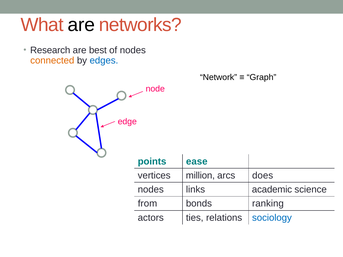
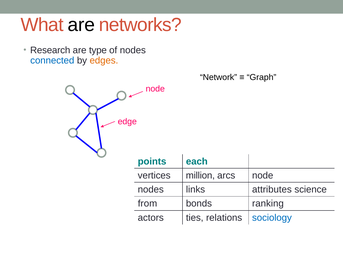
best: best -> type
connected colour: orange -> blue
edges colour: blue -> orange
ease: ease -> each
arcs does: does -> node
academic: academic -> attributes
